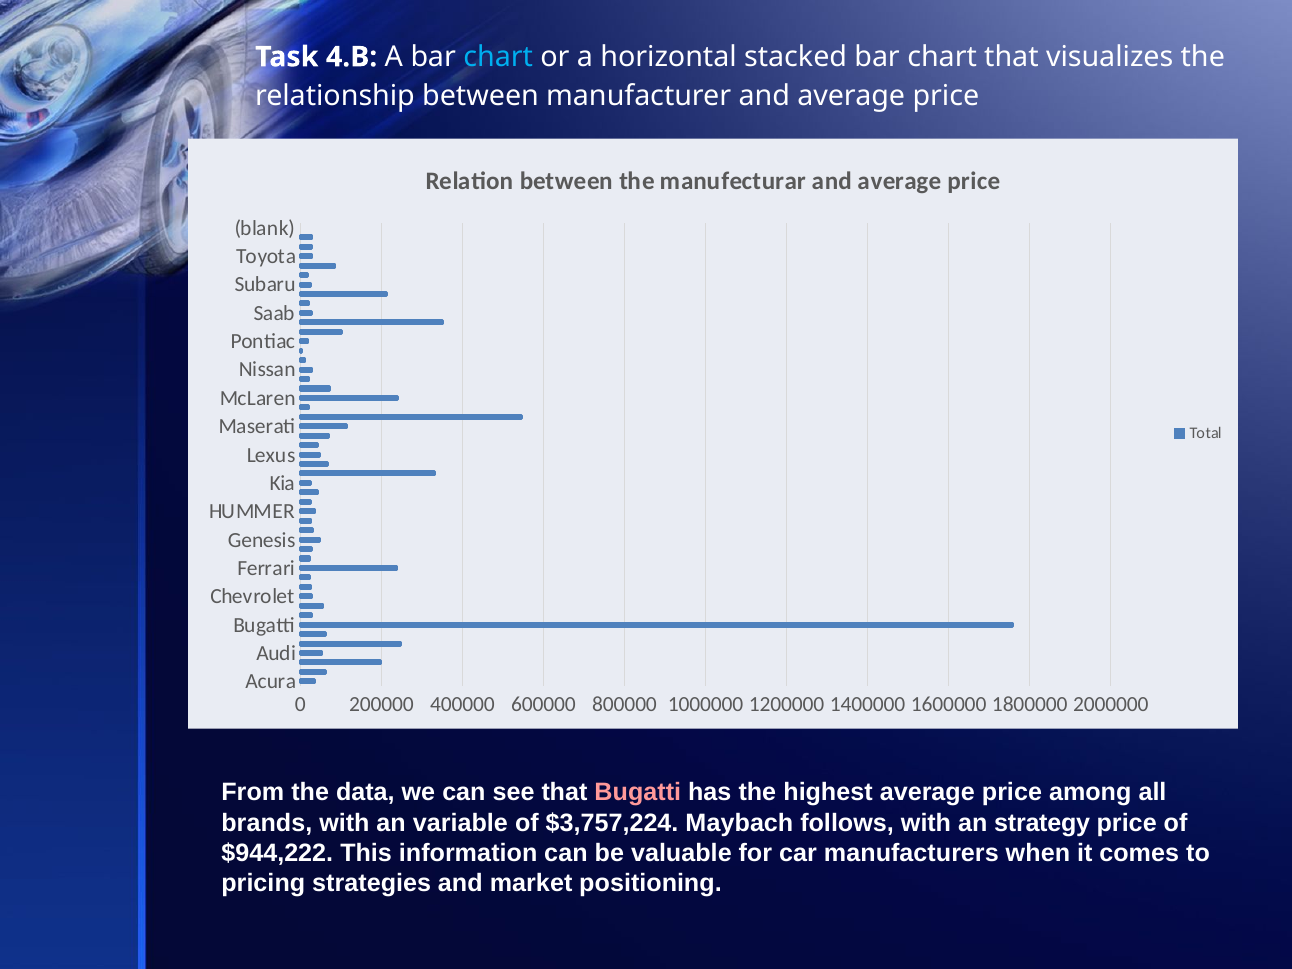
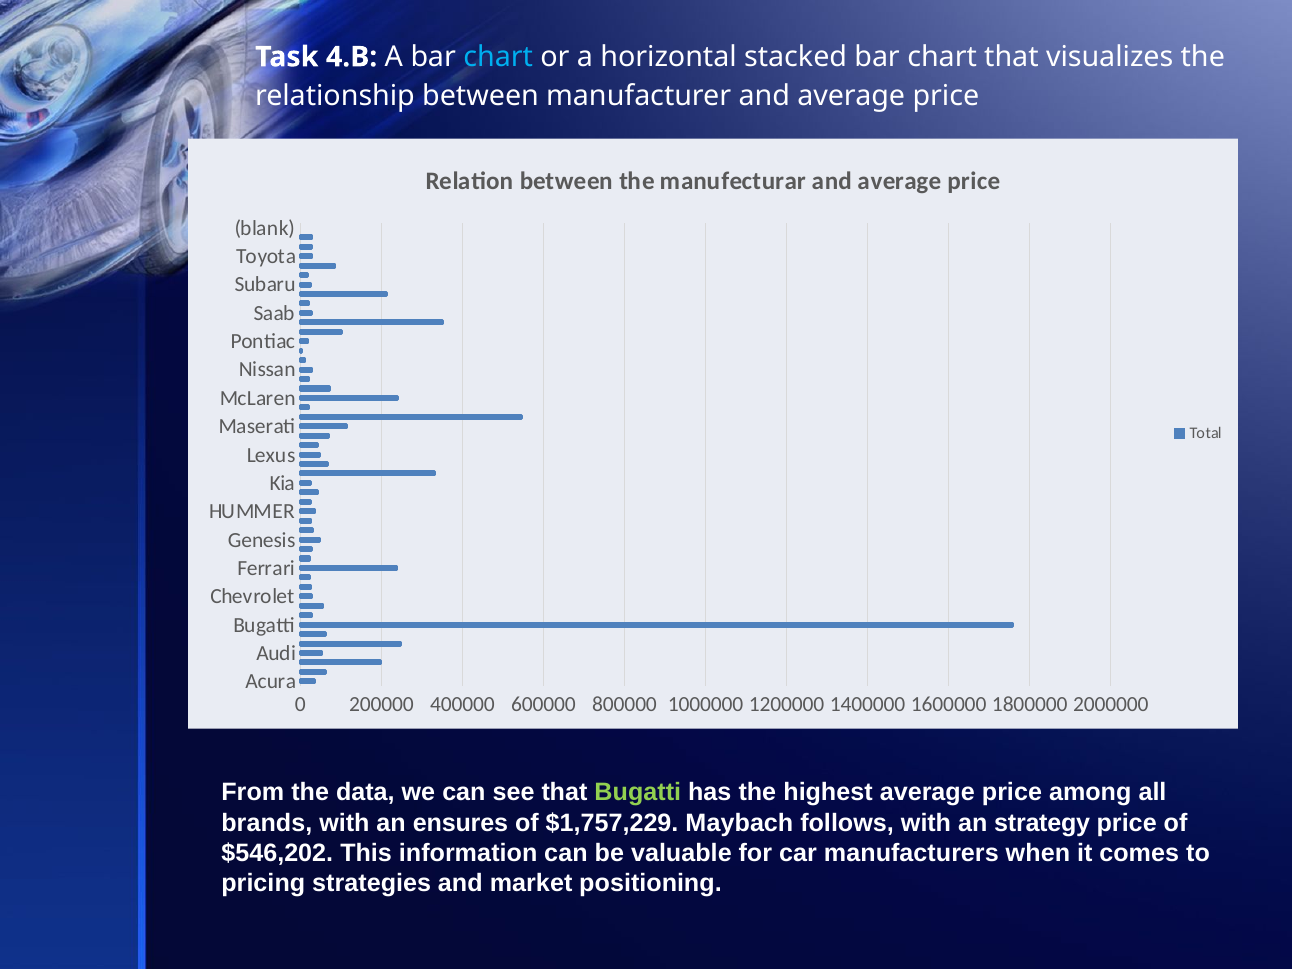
Bugatti at (638, 793) colour: pink -> light green
variable: variable -> ensures
$3,757,224: $3,757,224 -> $1,757,229
$944,222: $944,222 -> $546,202
